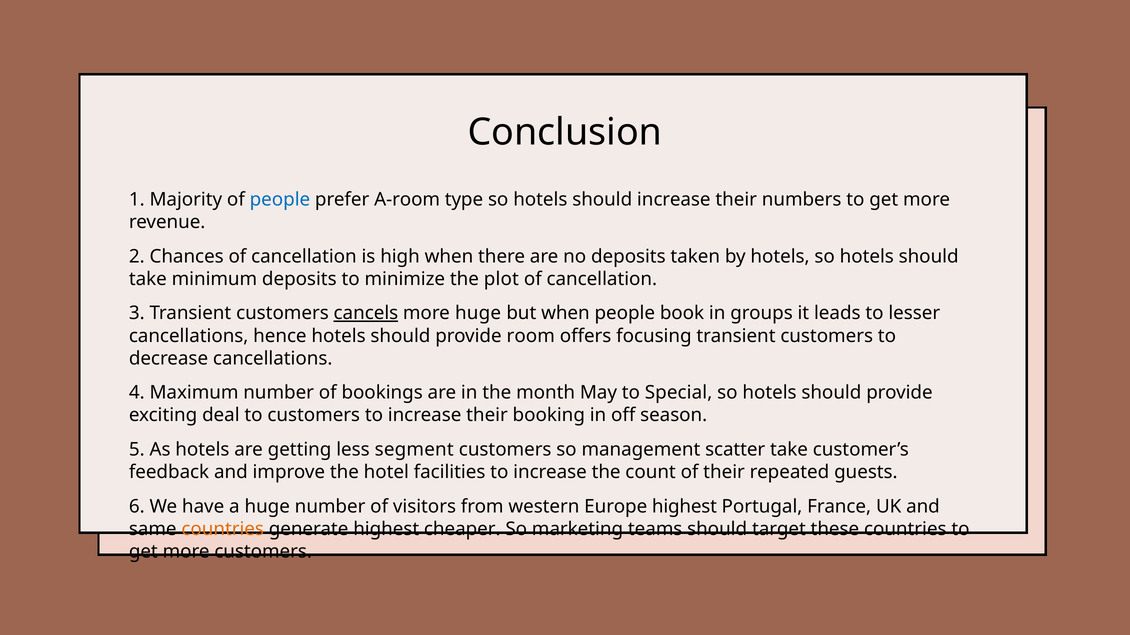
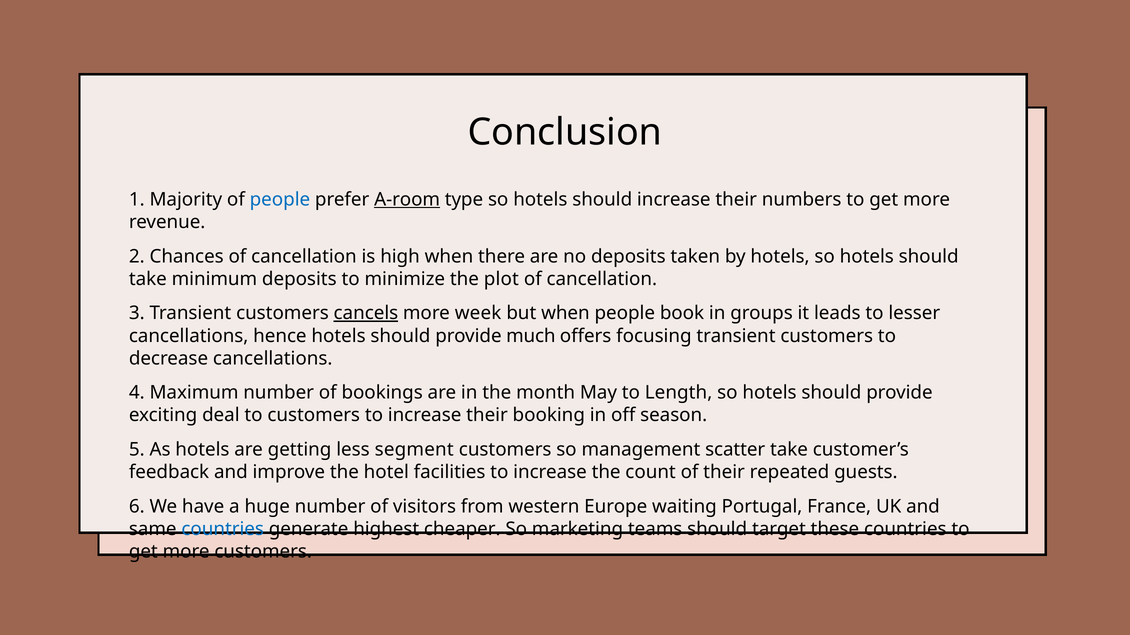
A-room underline: none -> present
more huge: huge -> week
room: room -> much
Special: Special -> Length
Europe highest: highest -> waiting
countries at (223, 530) colour: orange -> blue
